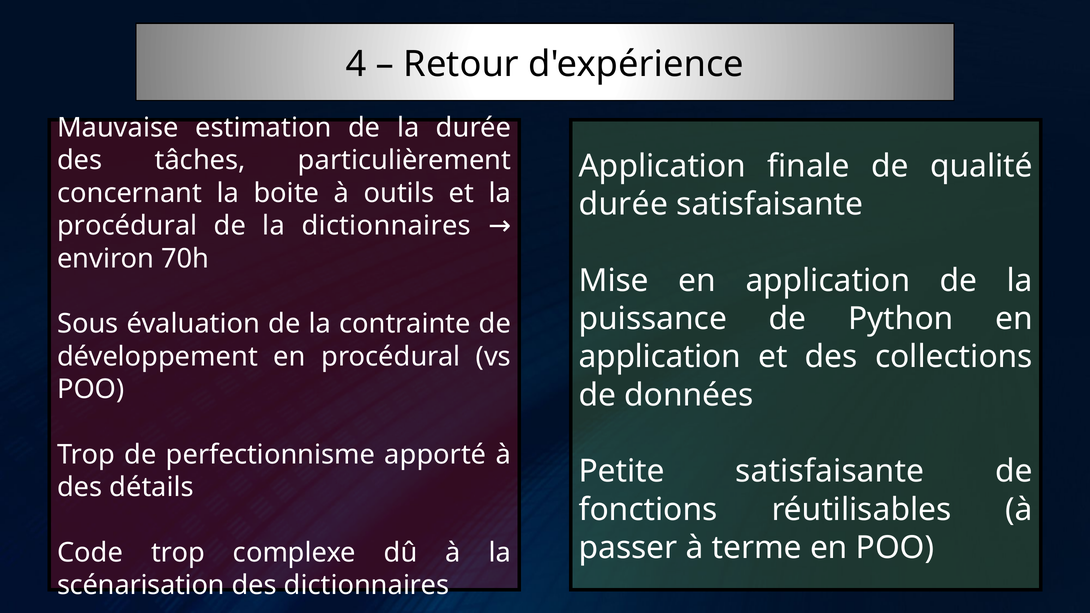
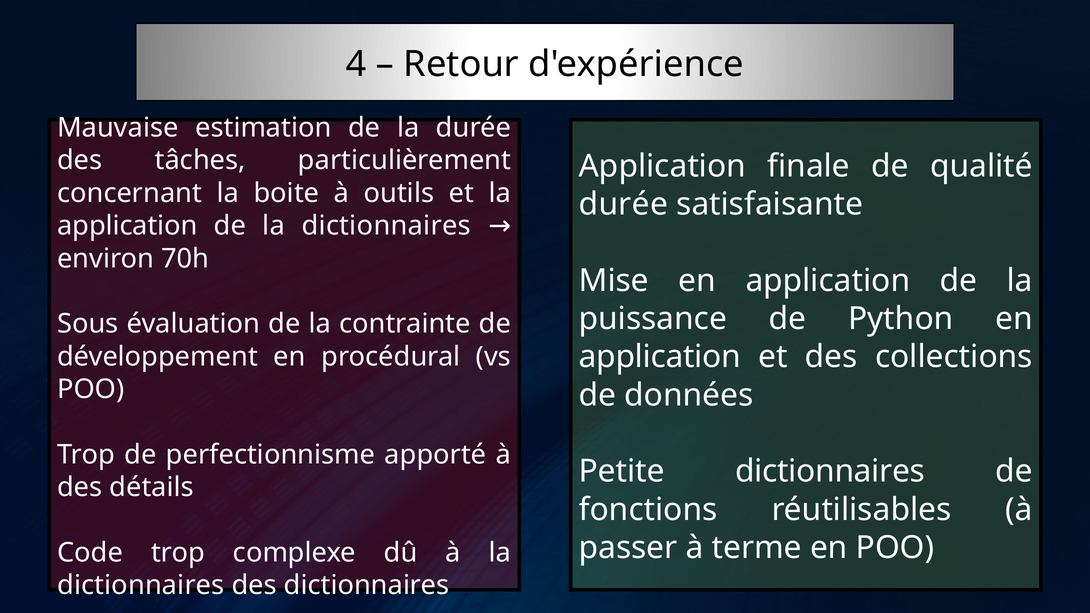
procédural at (127, 226): procédural -> application
Petite satisfaisante: satisfaisante -> dictionnaires
scénarisation at (141, 586): scénarisation -> dictionnaires
